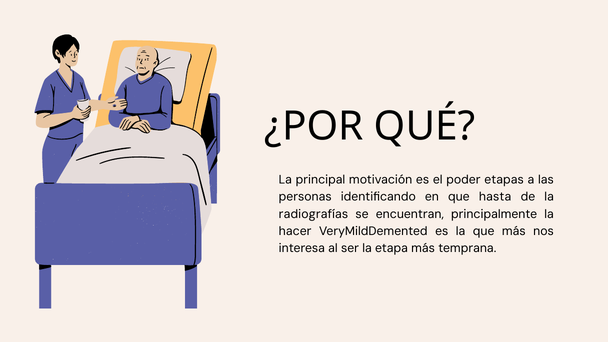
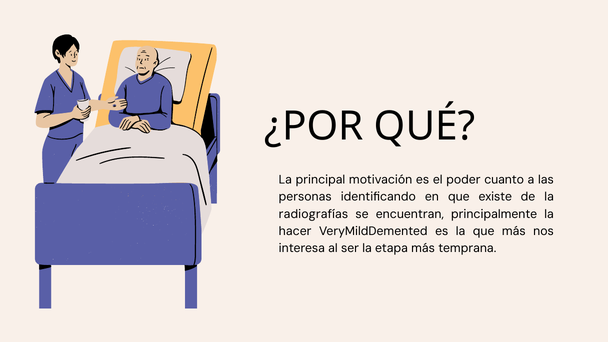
etapas: etapas -> cuanto
hasta: hasta -> existe
